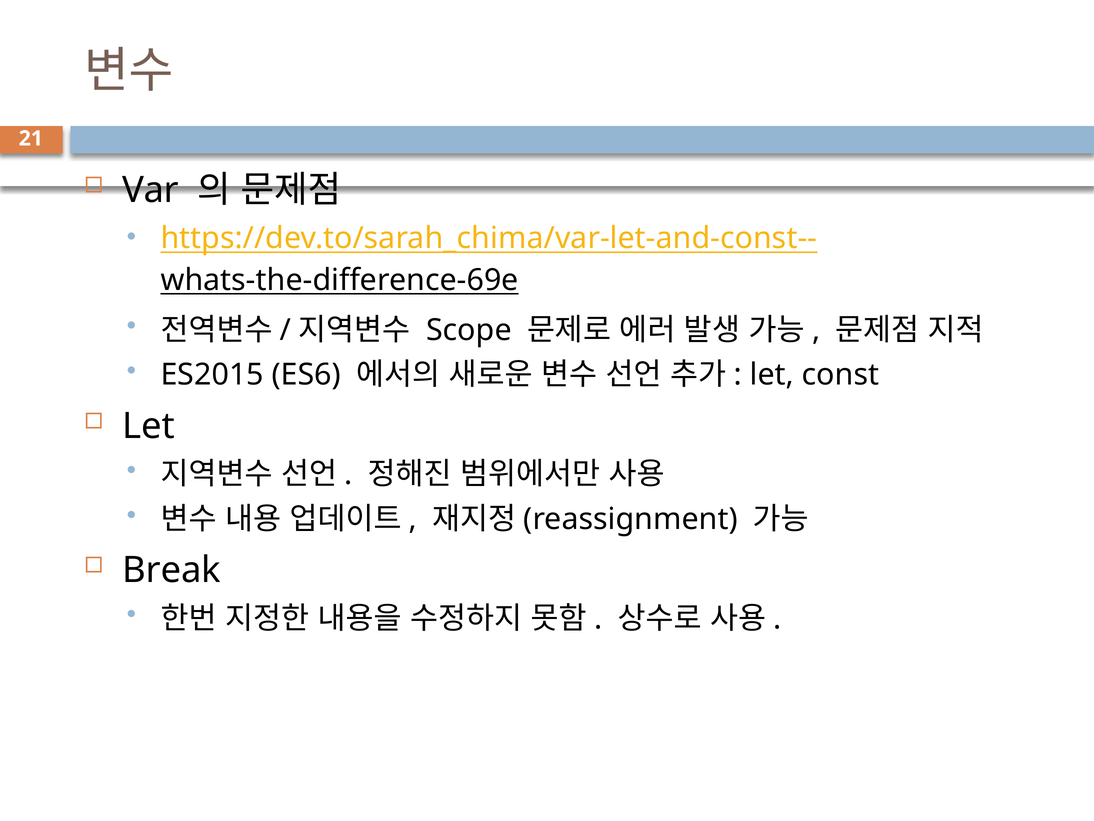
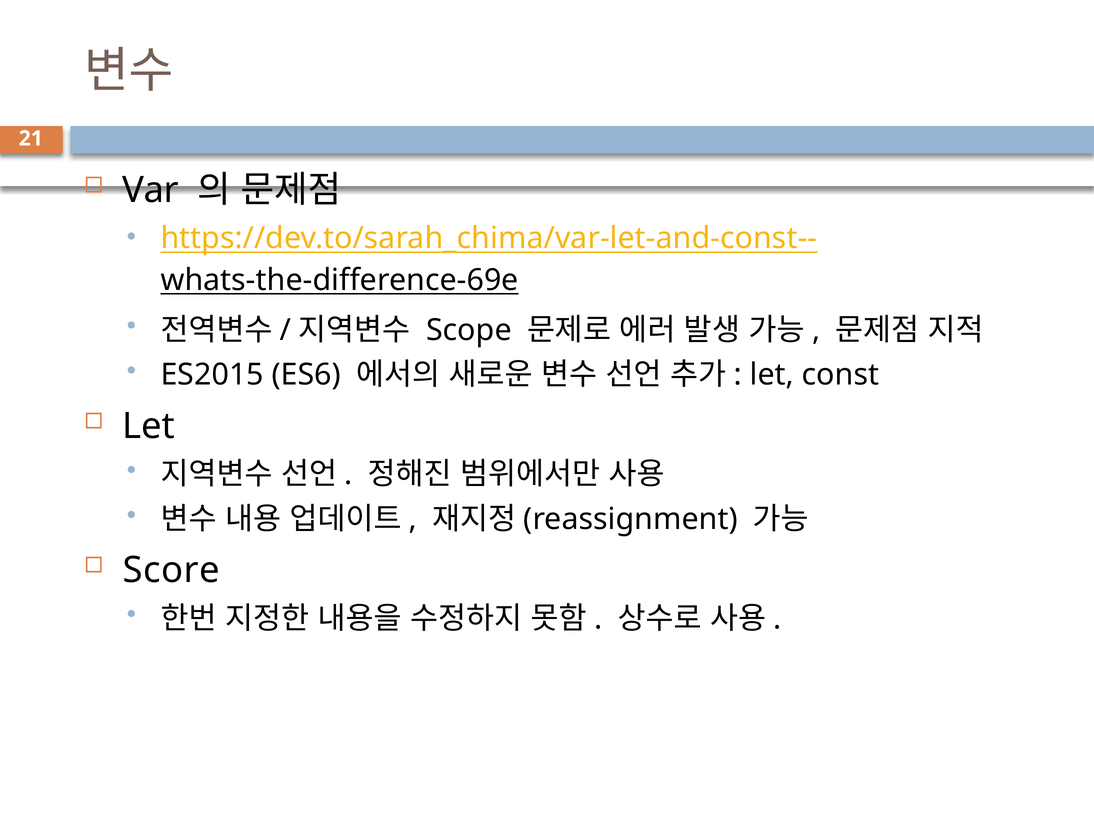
Break: Break -> Score
